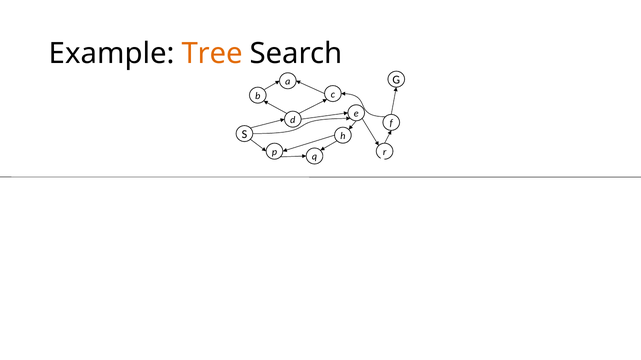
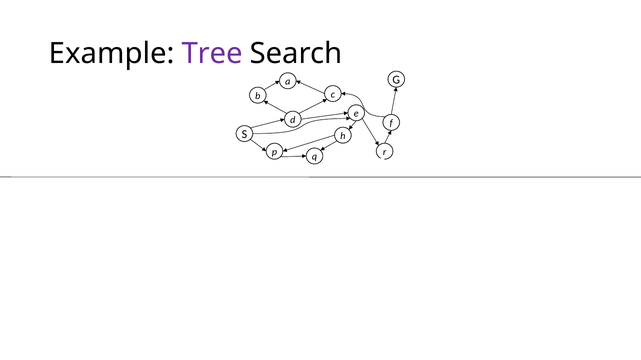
Tree colour: orange -> purple
